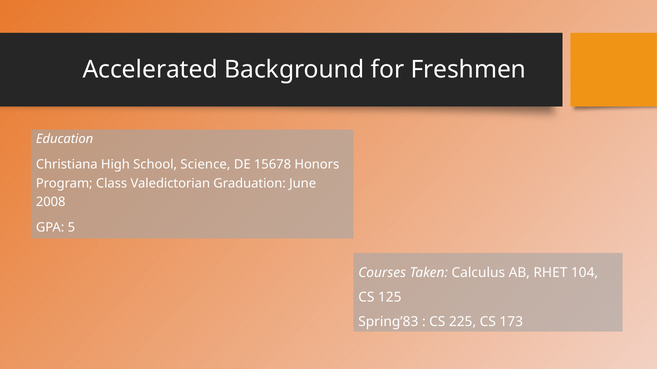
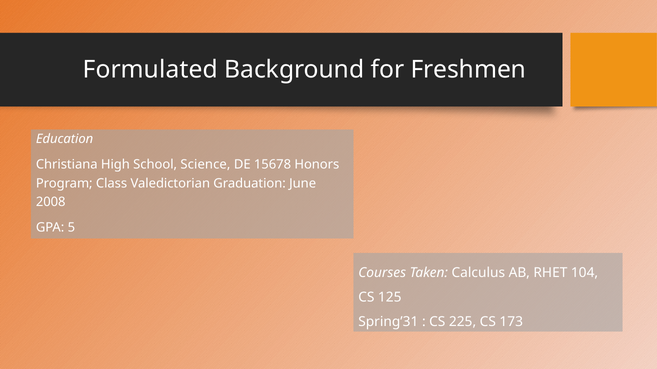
Accelerated: Accelerated -> Formulated
Spring’83: Spring’83 -> Spring’31
